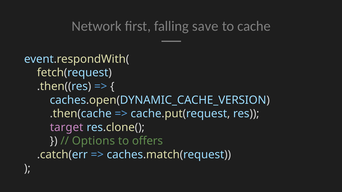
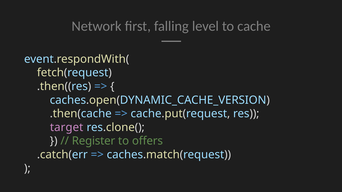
save: save -> level
Options: Options -> Register
